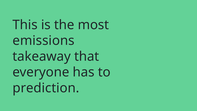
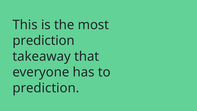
emissions at (44, 41): emissions -> prediction
